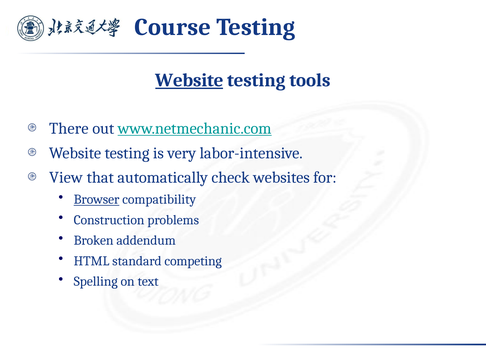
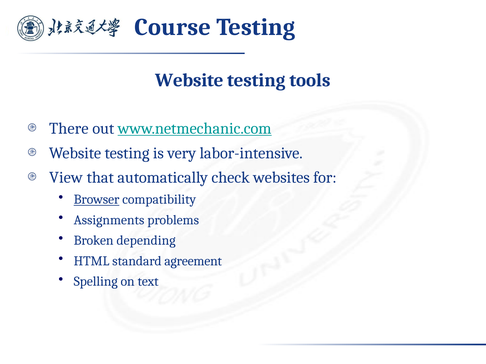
Website at (189, 80) underline: present -> none
Construction: Construction -> Assignments
addendum: addendum -> depending
competing: competing -> agreement
